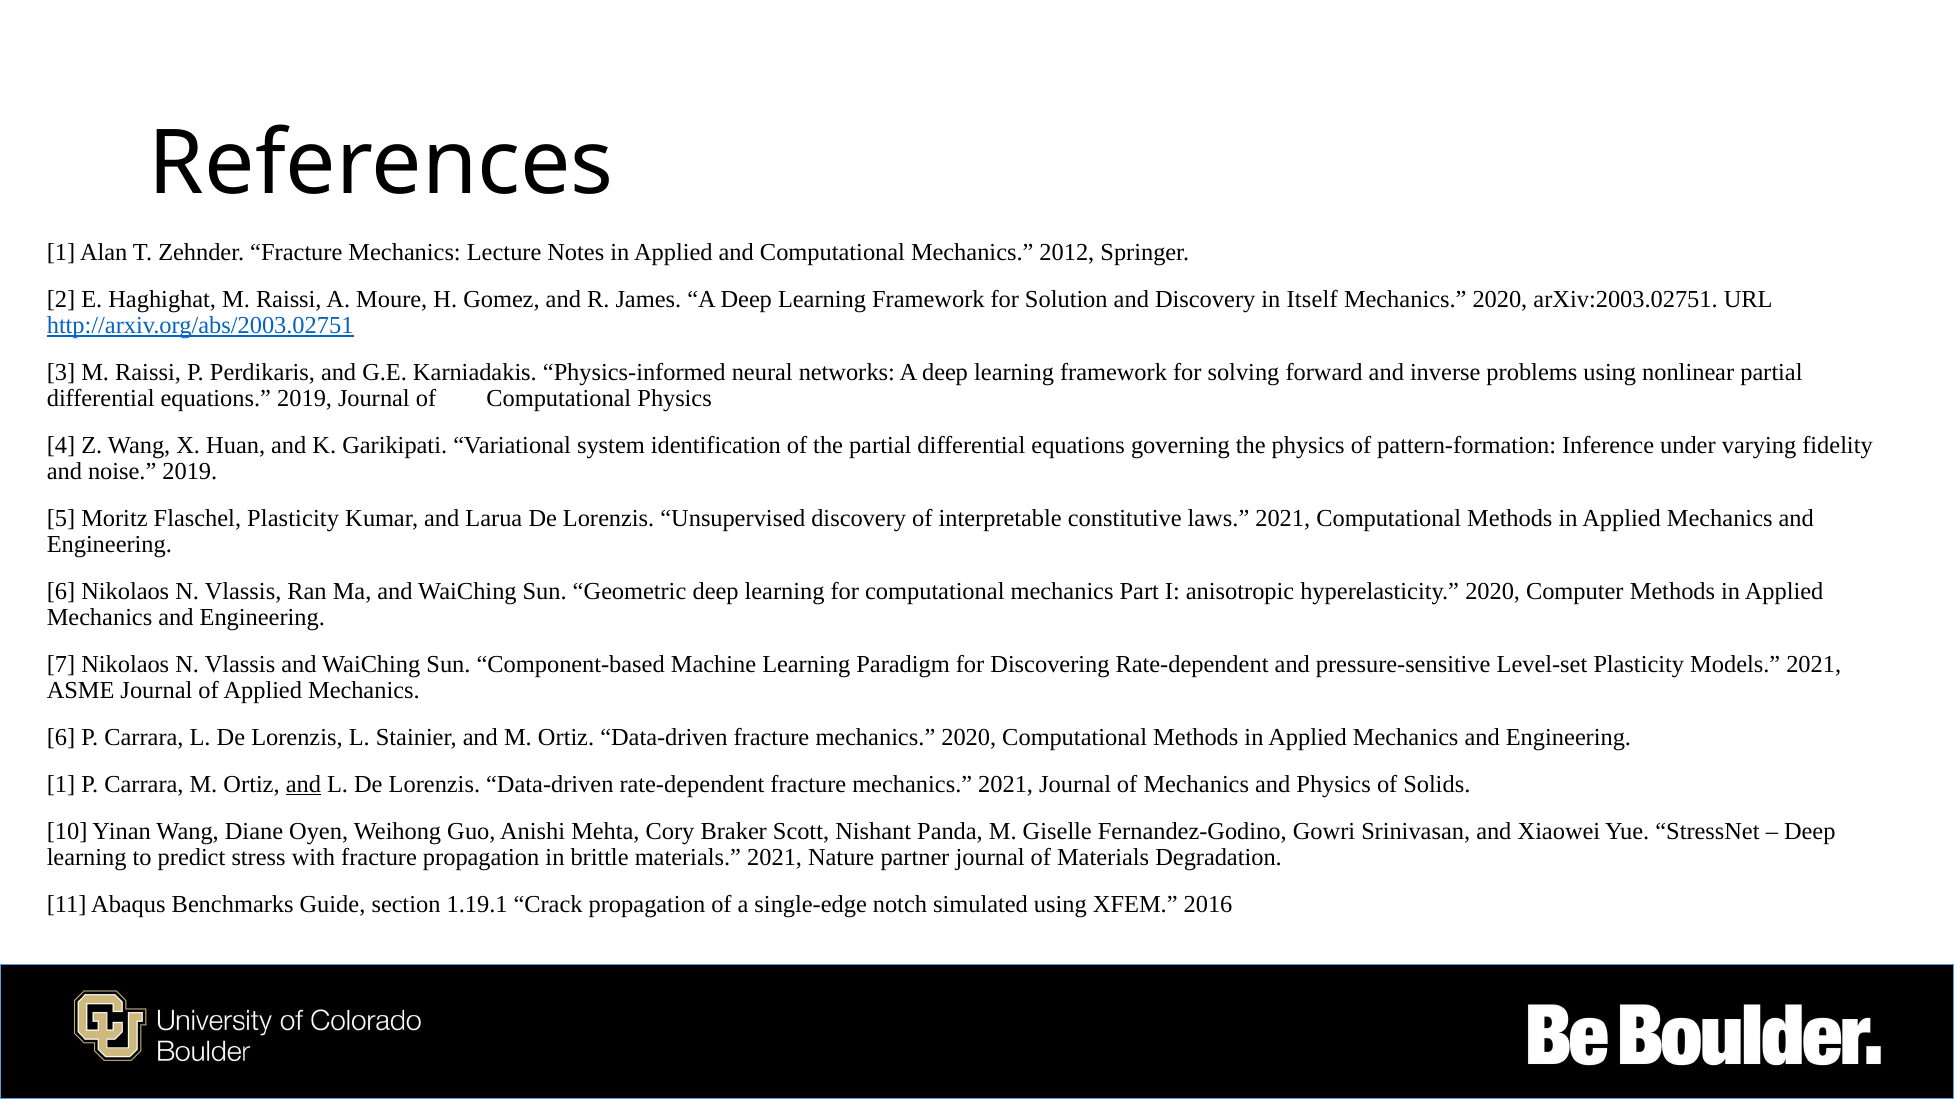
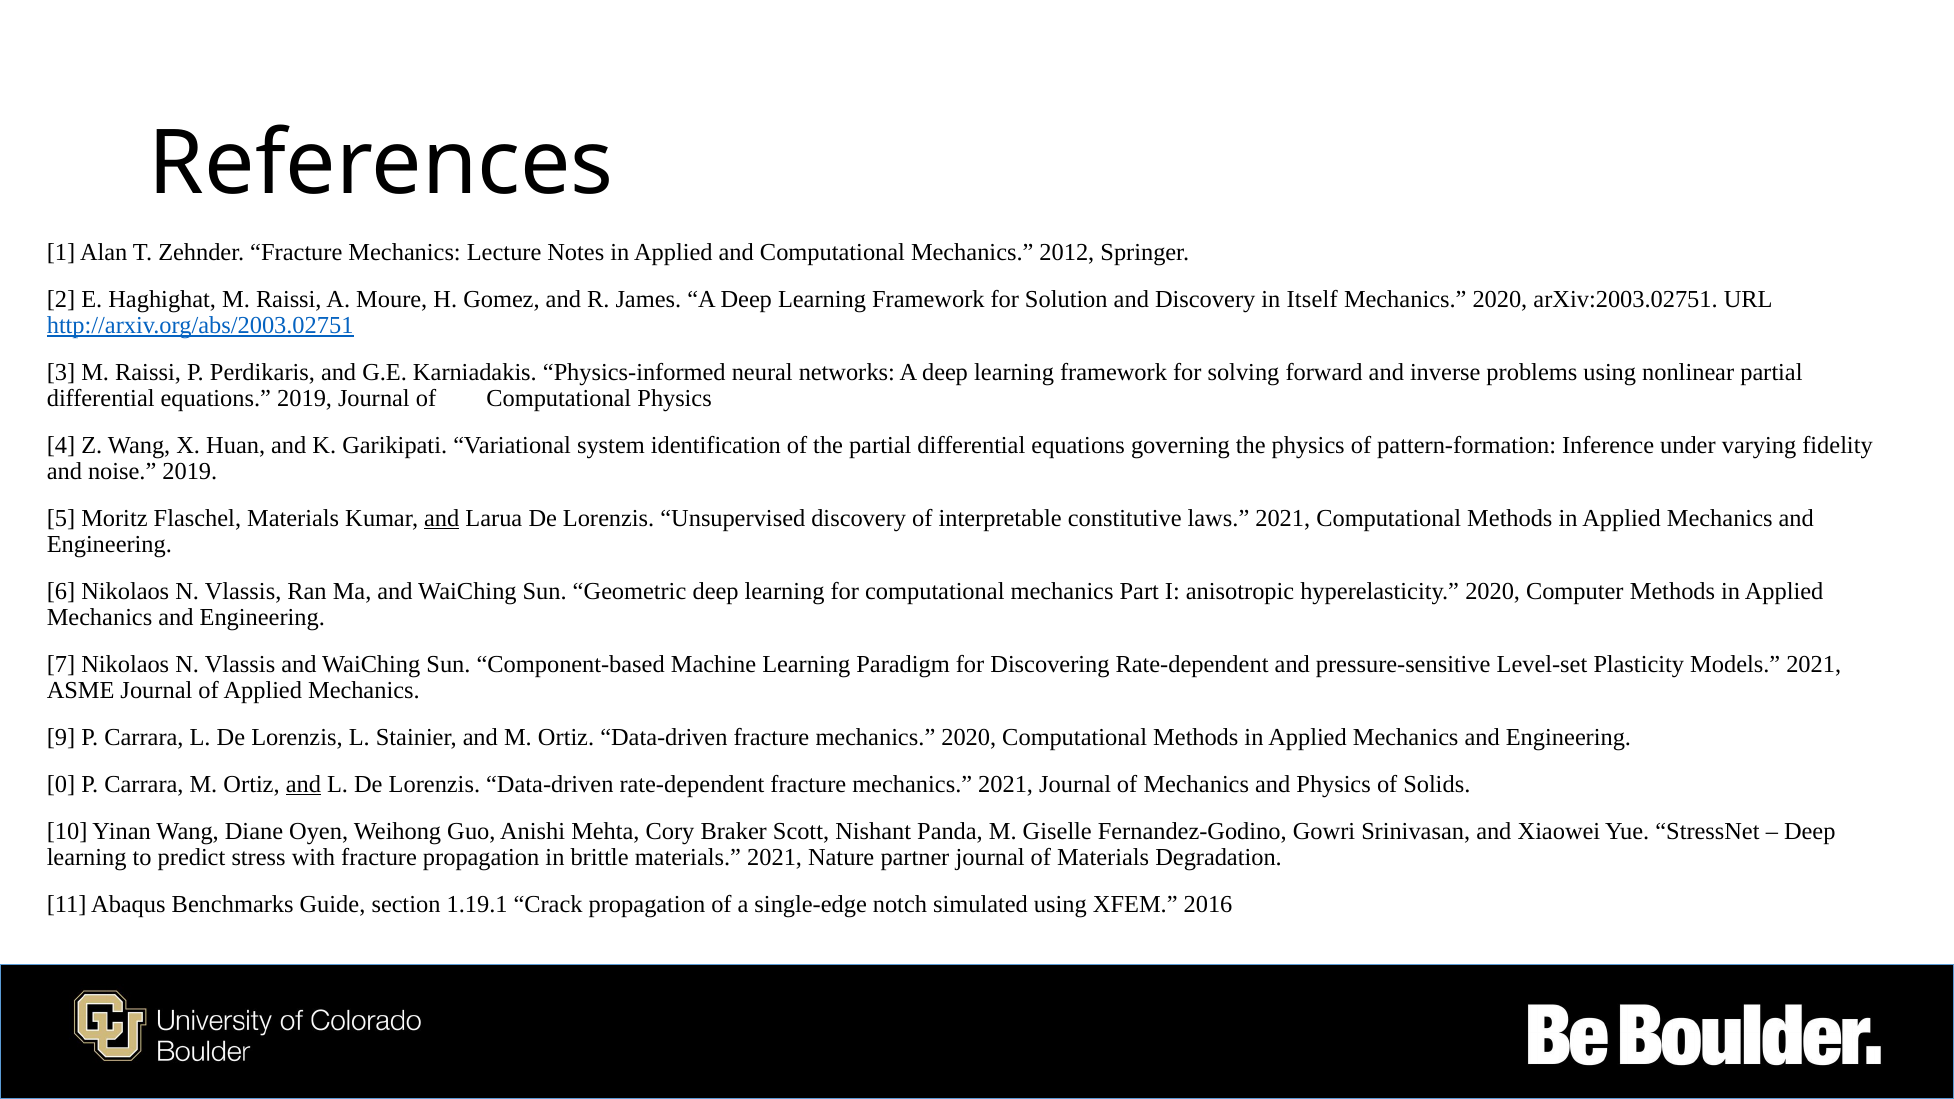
Flaschel Plasticity: Plasticity -> Materials
and at (442, 518) underline: none -> present
6 at (61, 738): 6 -> 9
1 at (61, 784): 1 -> 0
